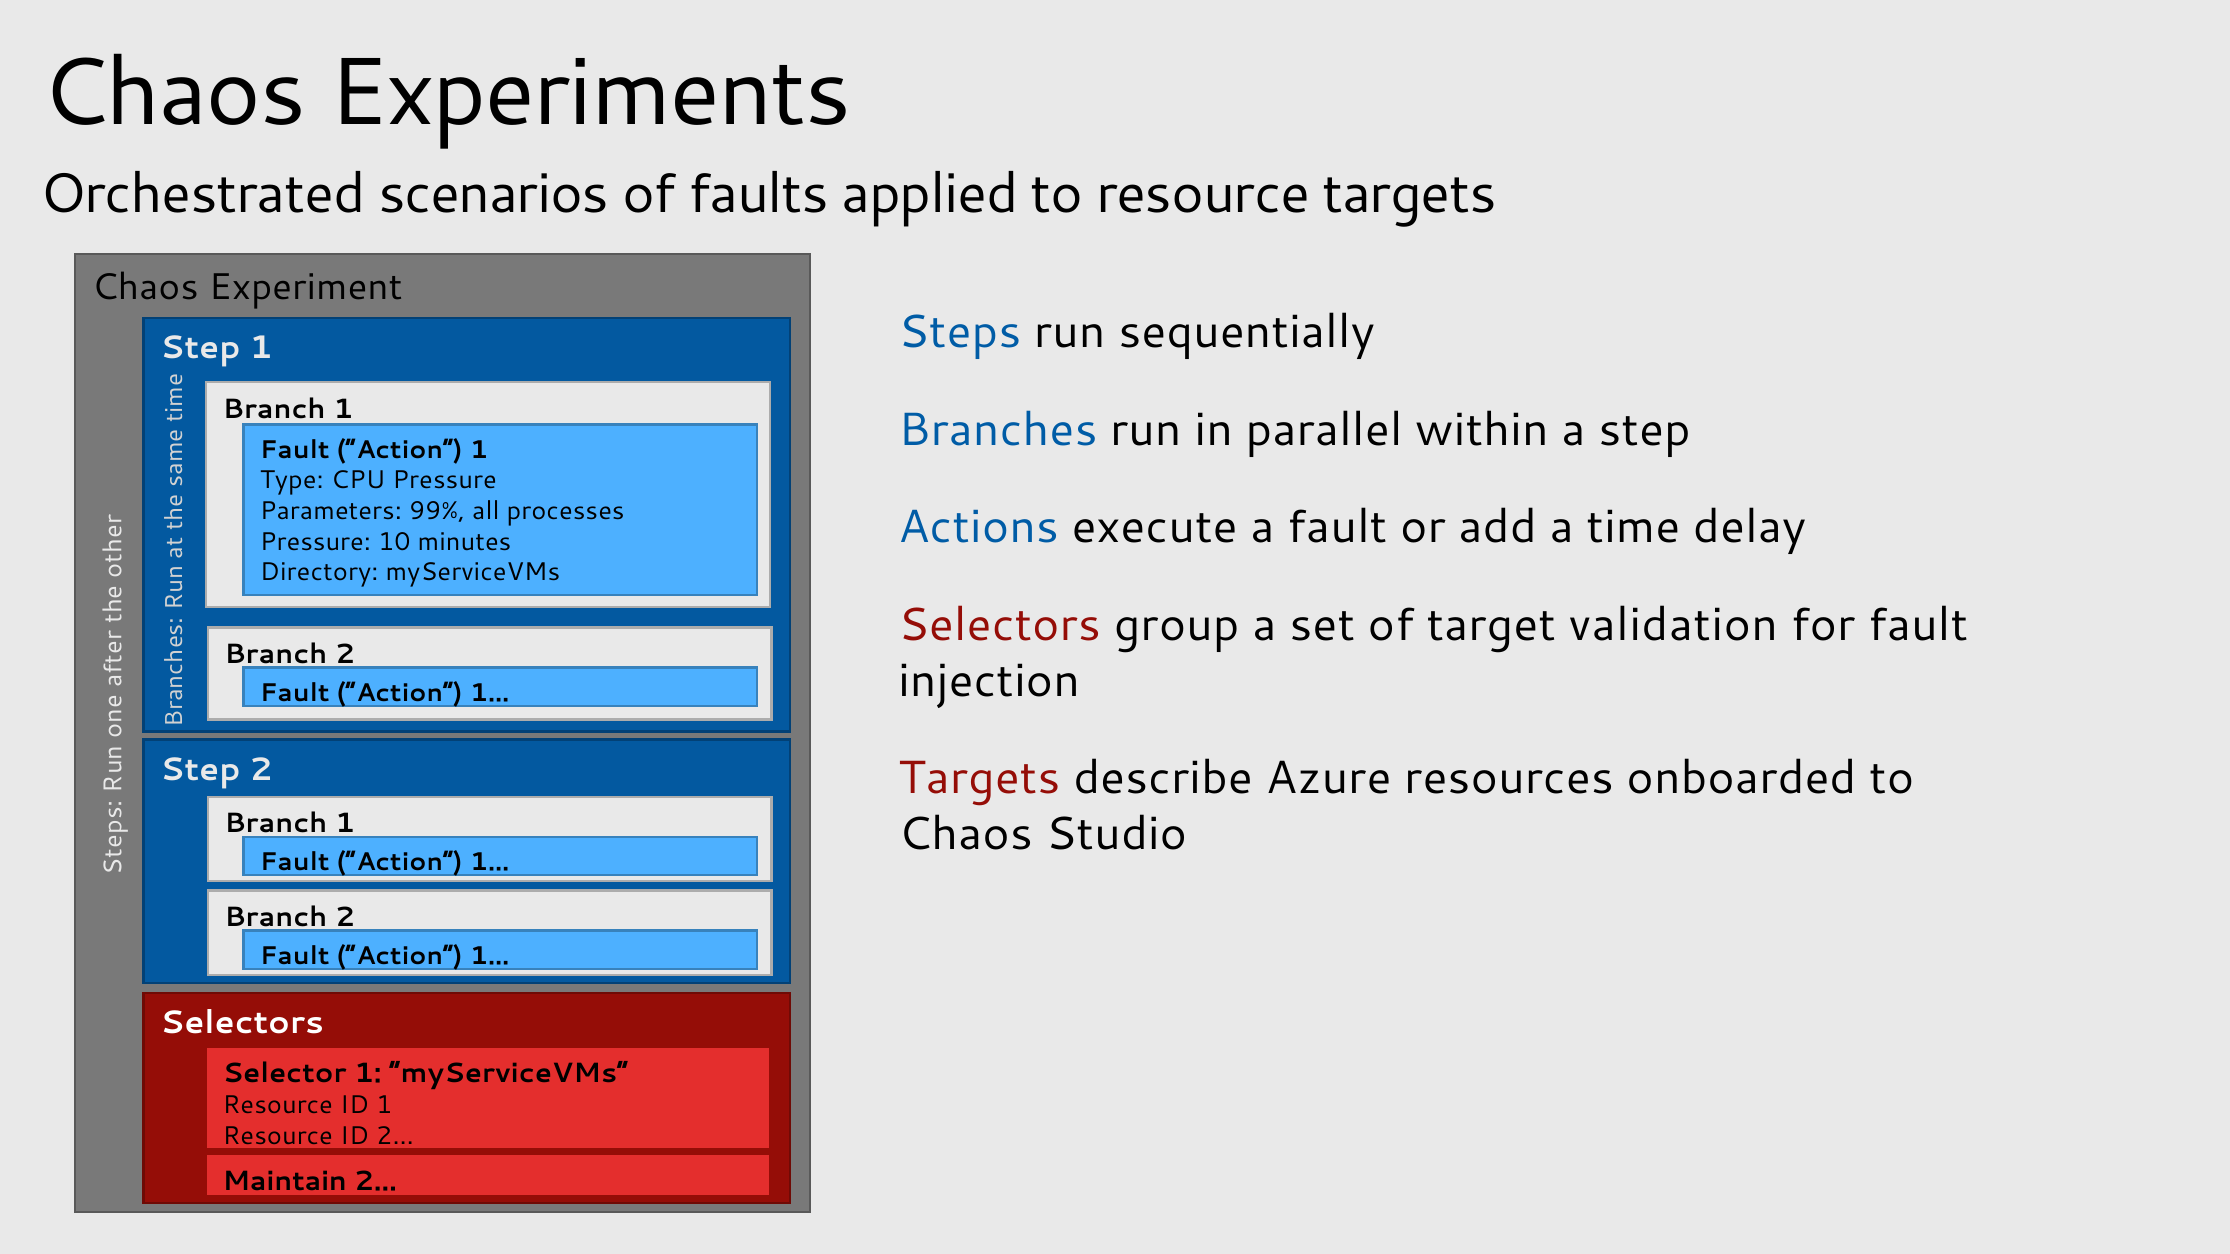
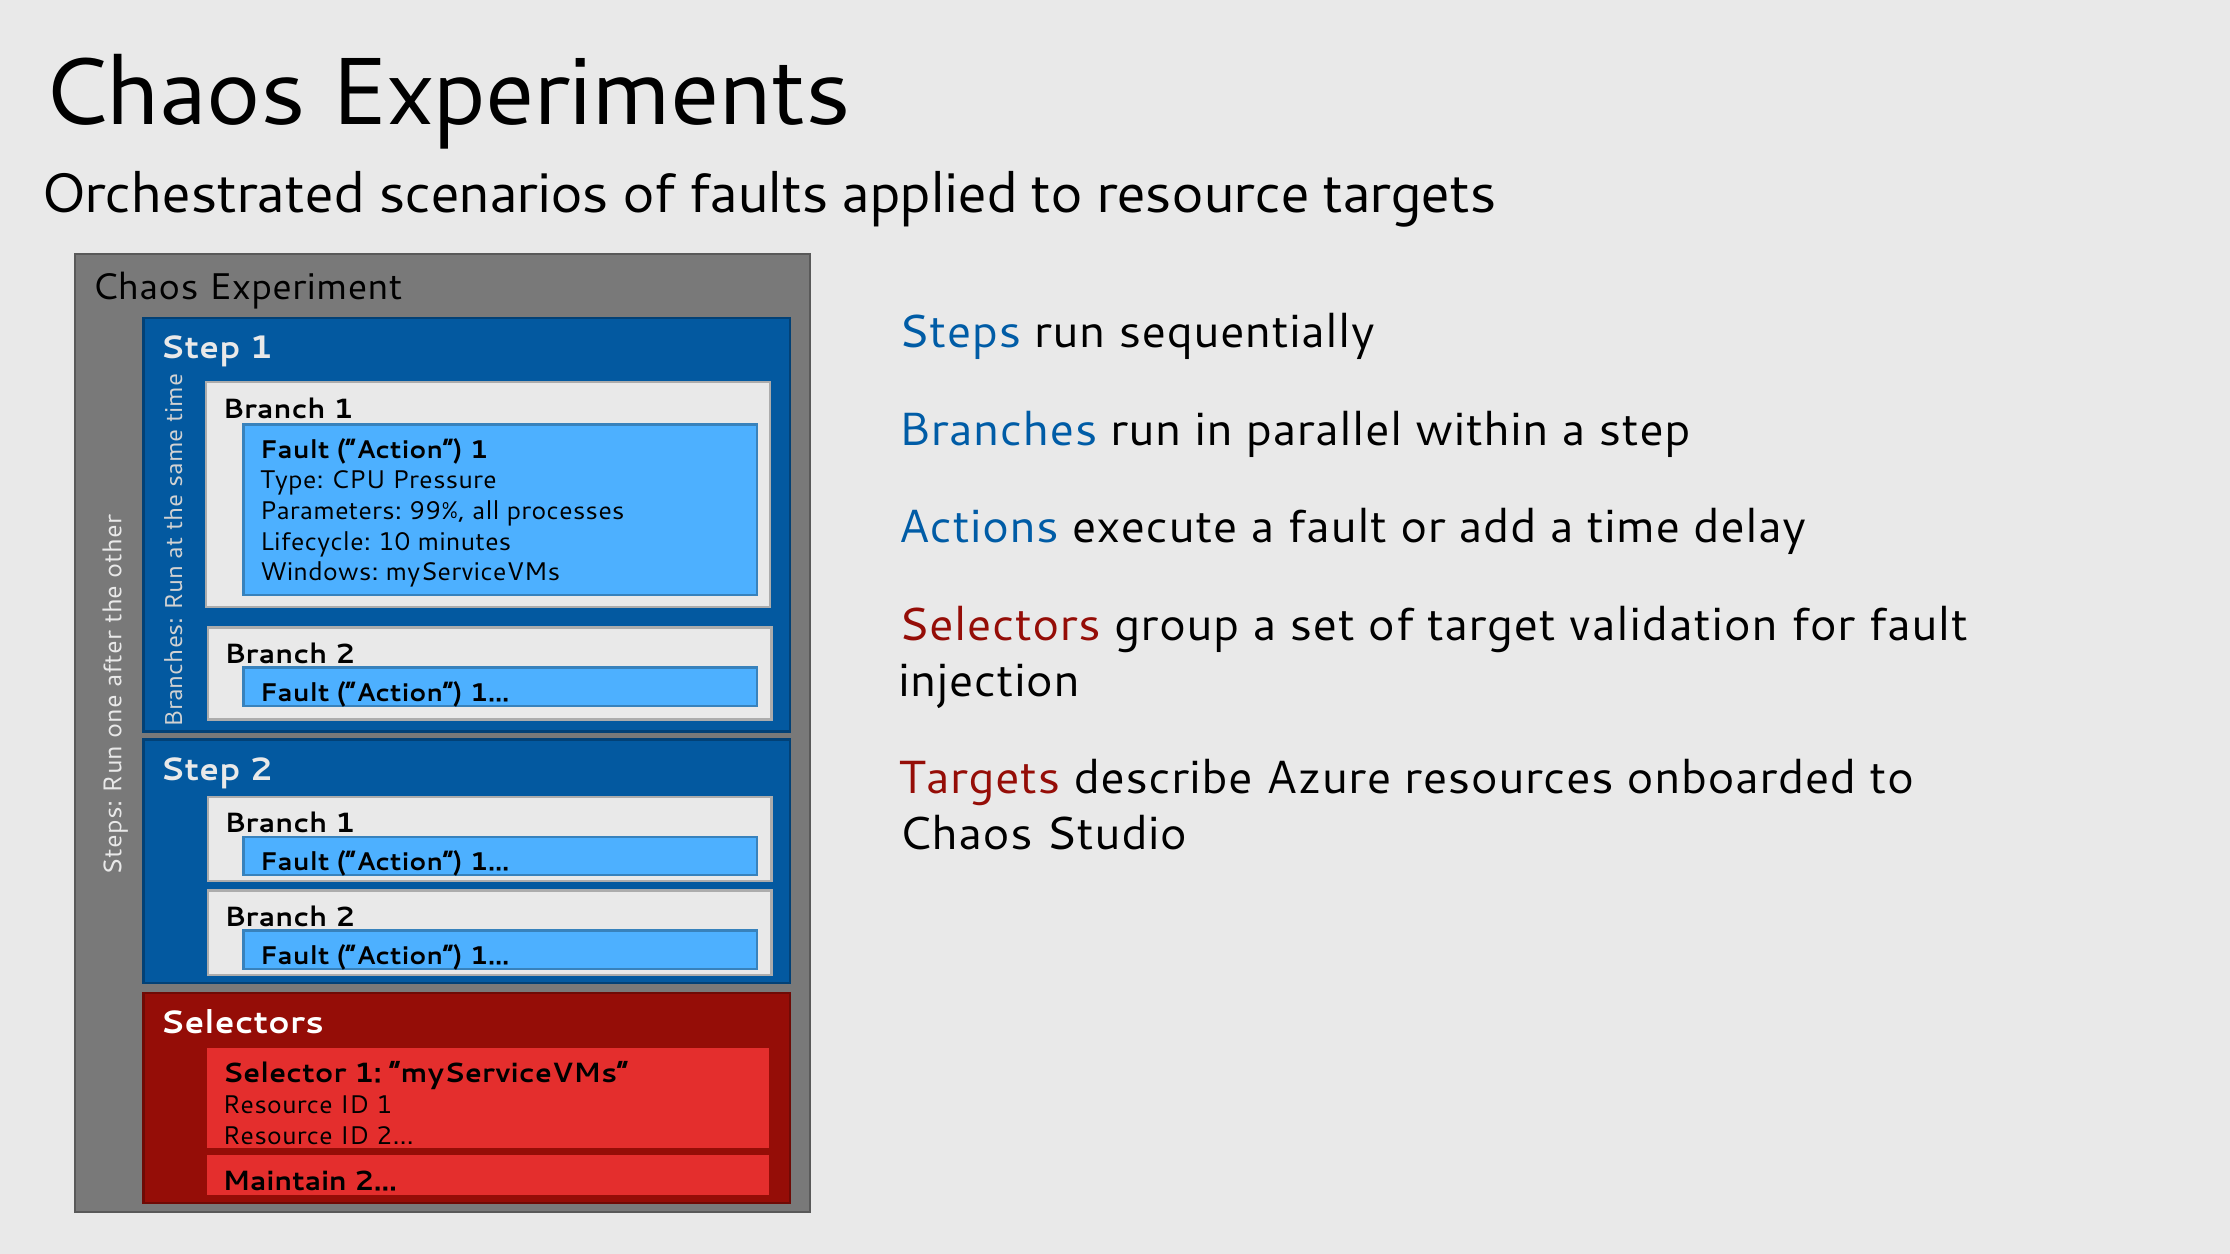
Pressure at (315, 542): Pressure -> Lifecycle
Directory: Directory -> Windows
